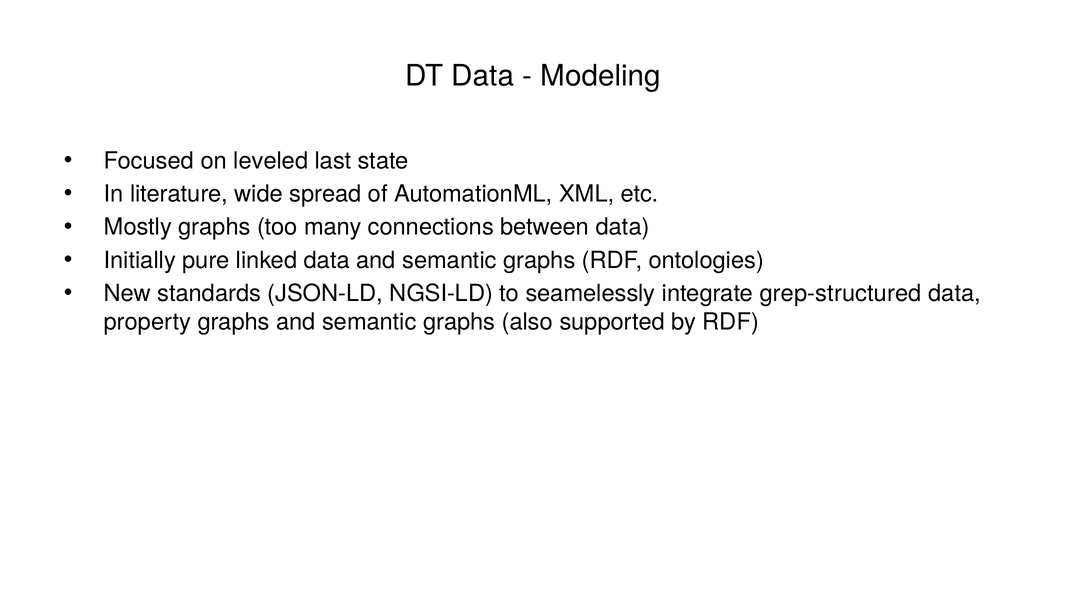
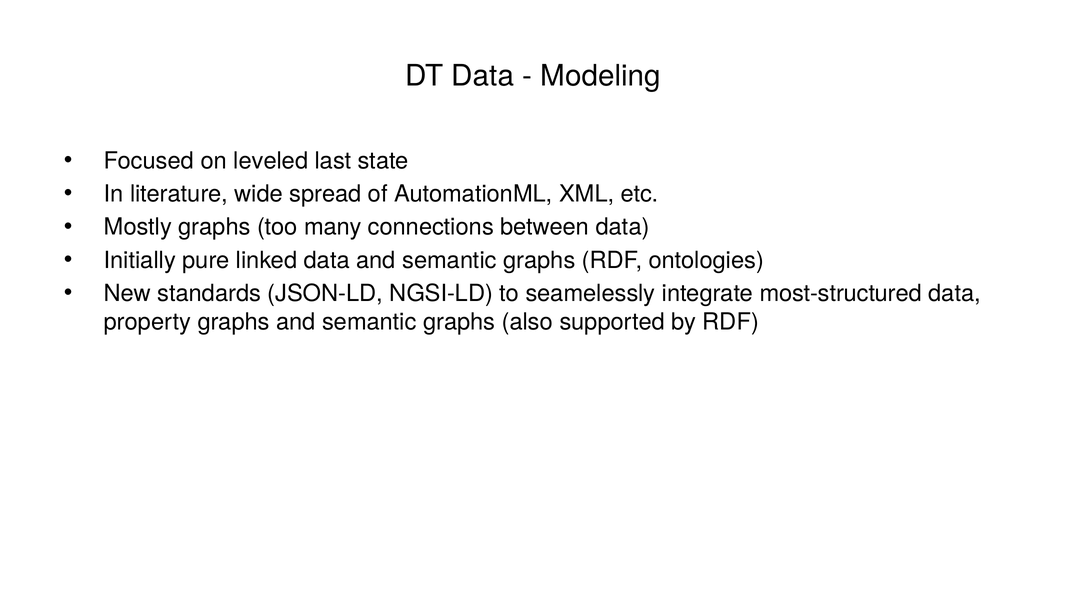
grep-structured: grep-structured -> most-structured
